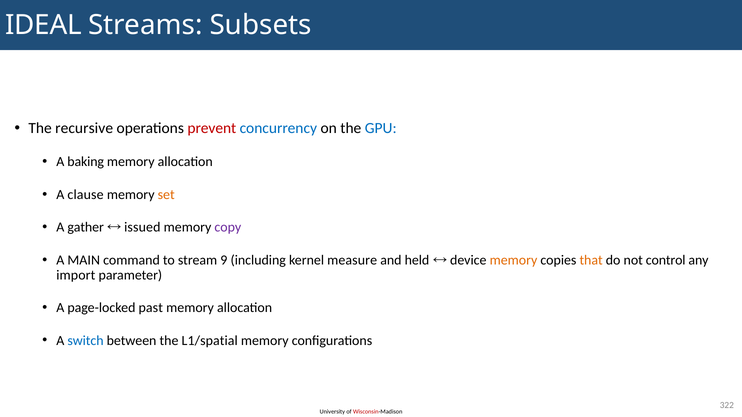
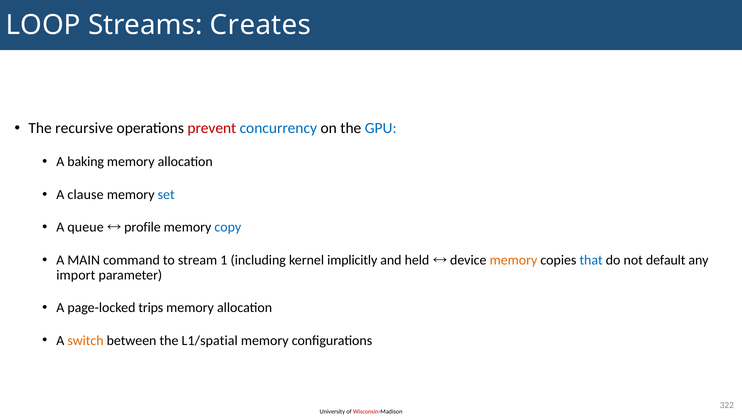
IDEAL: IDEAL -> LOOP
Subsets: Subsets -> Creates
set colour: orange -> blue
gather: gather -> queue
issued: issued -> profile
copy colour: purple -> blue
9: 9 -> 1
measure: measure -> implicitly
that colour: orange -> blue
control: control -> default
past: past -> trips
switch colour: blue -> orange
